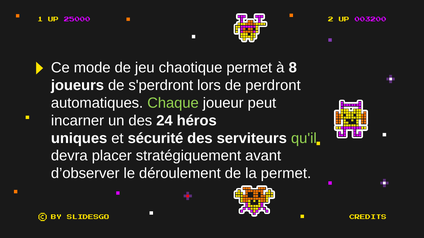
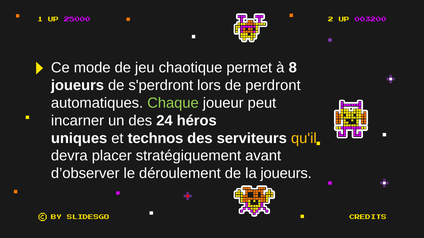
sécurité: sécurité -> technos
qu'il colour: light green -> yellow
la permet: permet -> joueurs
